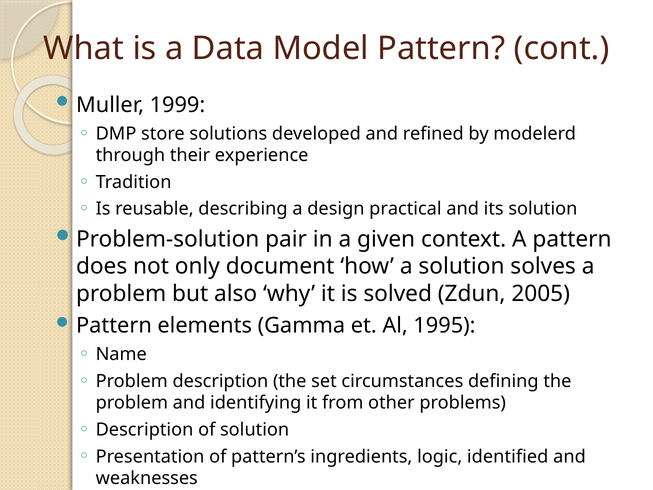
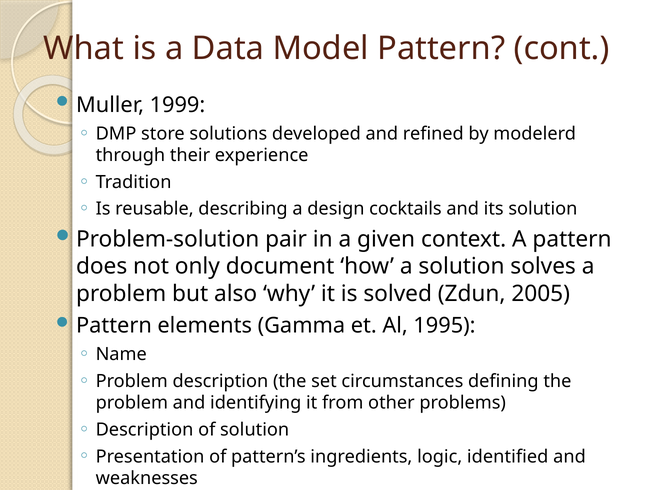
practical: practical -> cocktails
